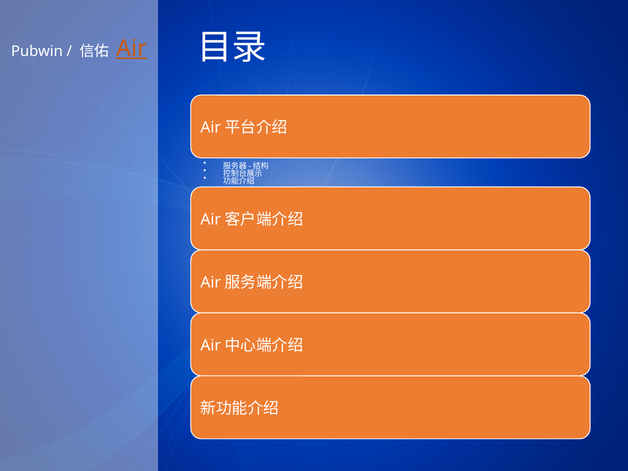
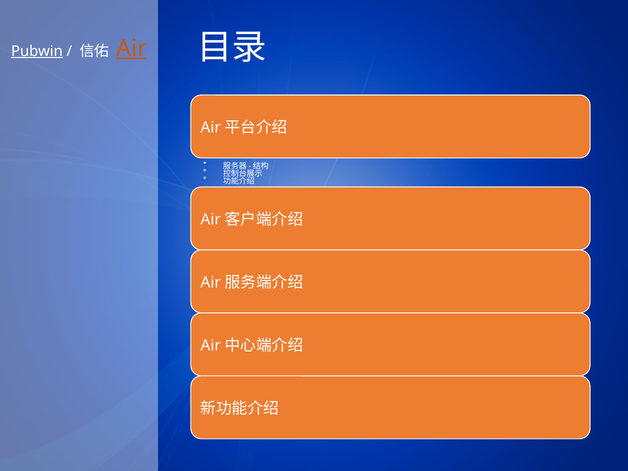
Pubwin underline: none -> present
